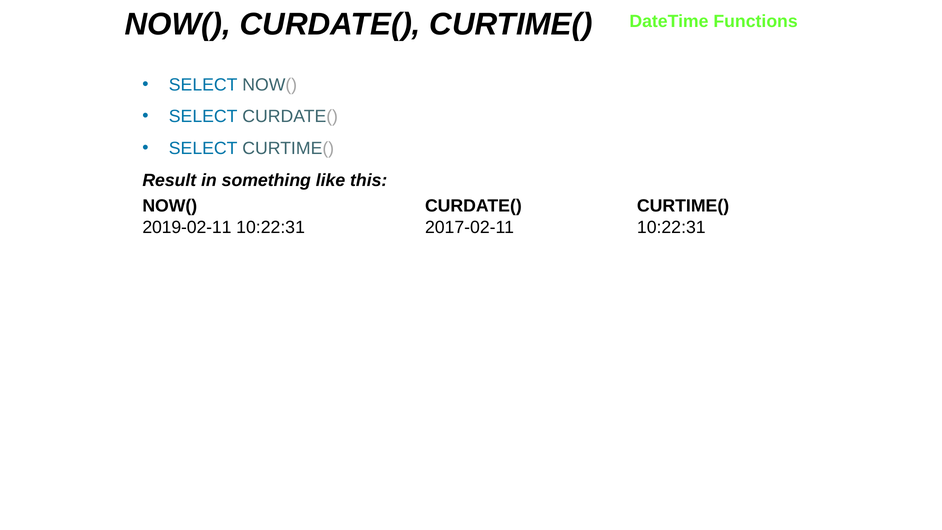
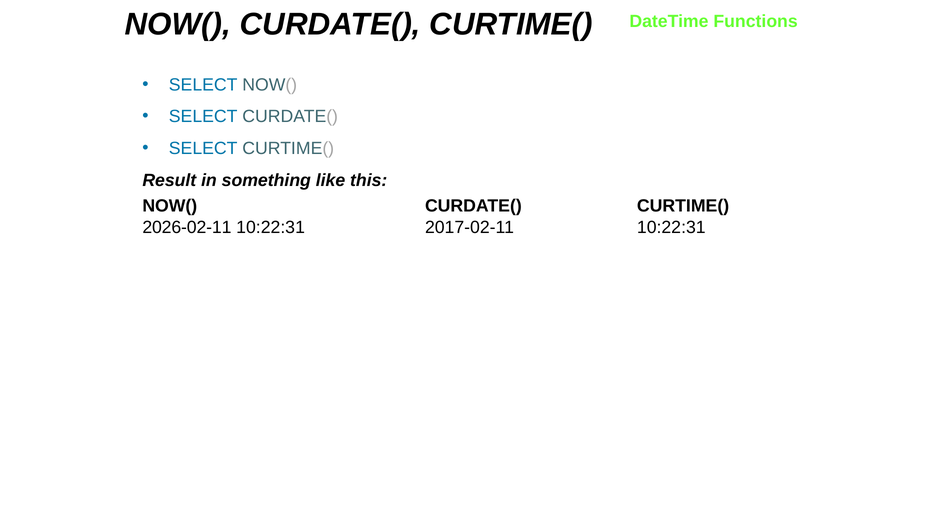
2019-02-11: 2019-02-11 -> 2026-02-11
